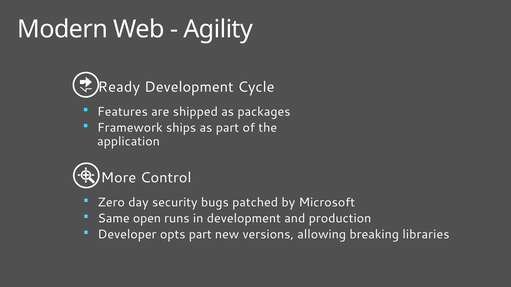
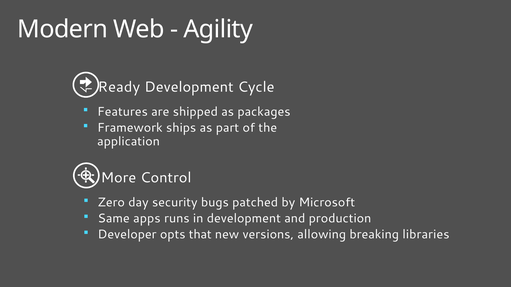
open: open -> apps
opts part: part -> that
